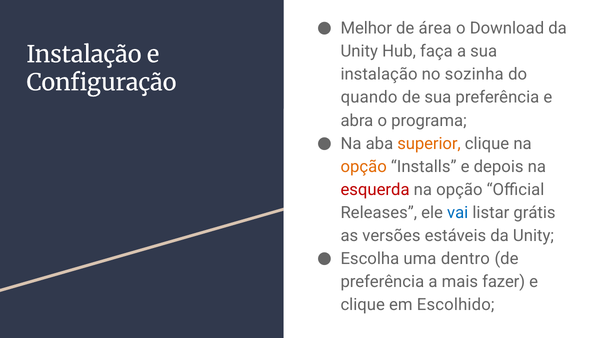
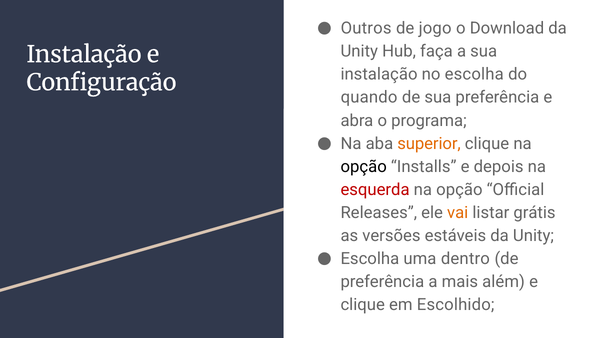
Melhor: Melhor -> Outros
área: área -> jogo
no sozinha: sozinha -> escolha
opção at (364, 167) colour: orange -> black
vai colour: blue -> orange
fazer: fazer -> além
